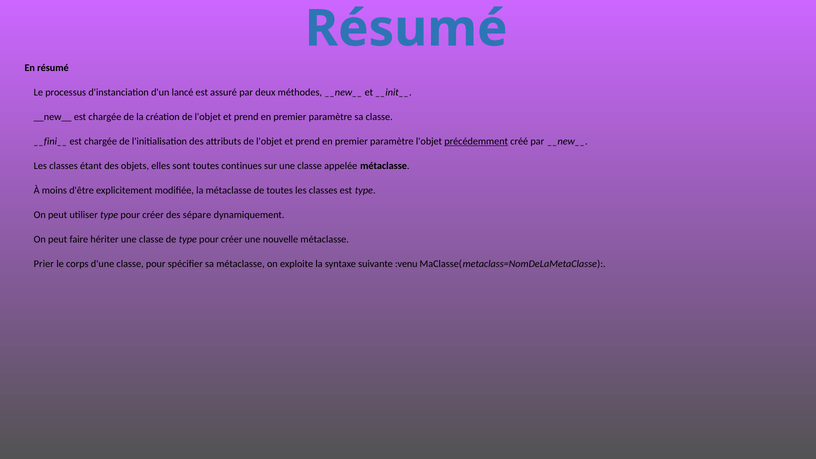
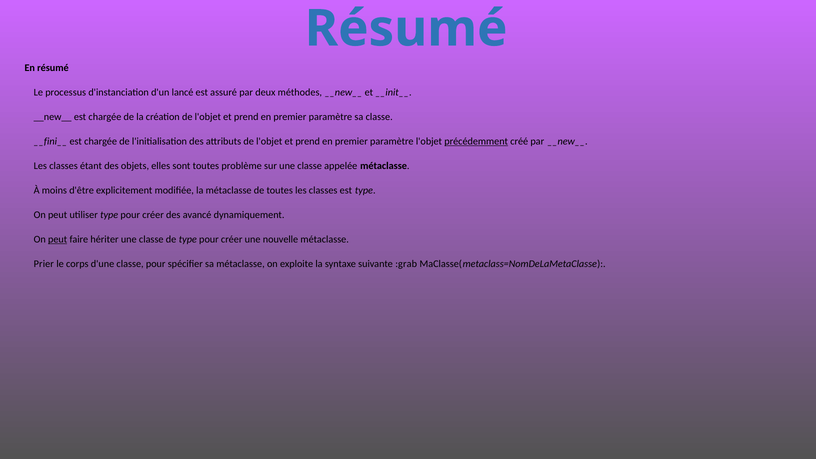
continues: continues -> problème
sépare: sépare -> avancé
peut at (58, 239) underline: none -> present
:venu: :venu -> :grab
